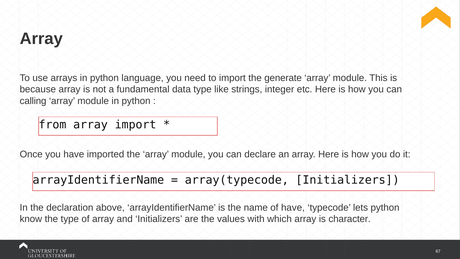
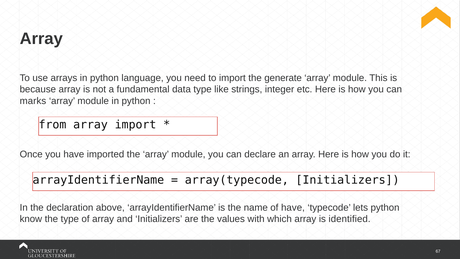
calling: calling -> marks
character: character -> identified
